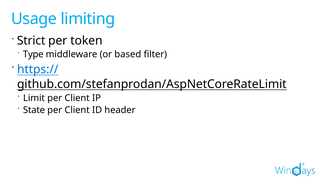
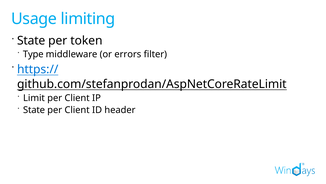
Strict at (31, 41): Strict -> State
based: based -> errors
